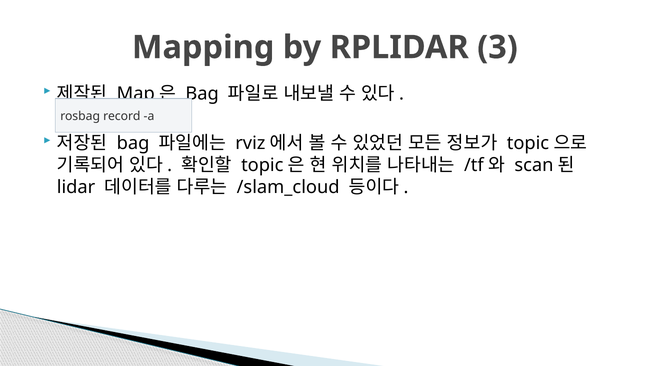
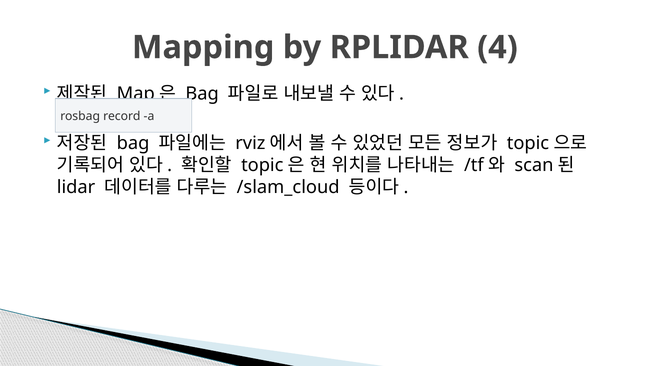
3: 3 -> 4
